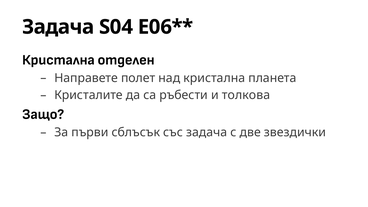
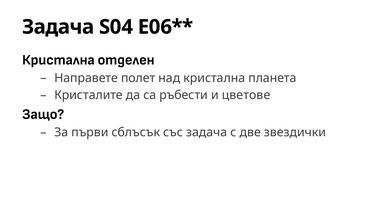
толкова: толкова -> цветове
